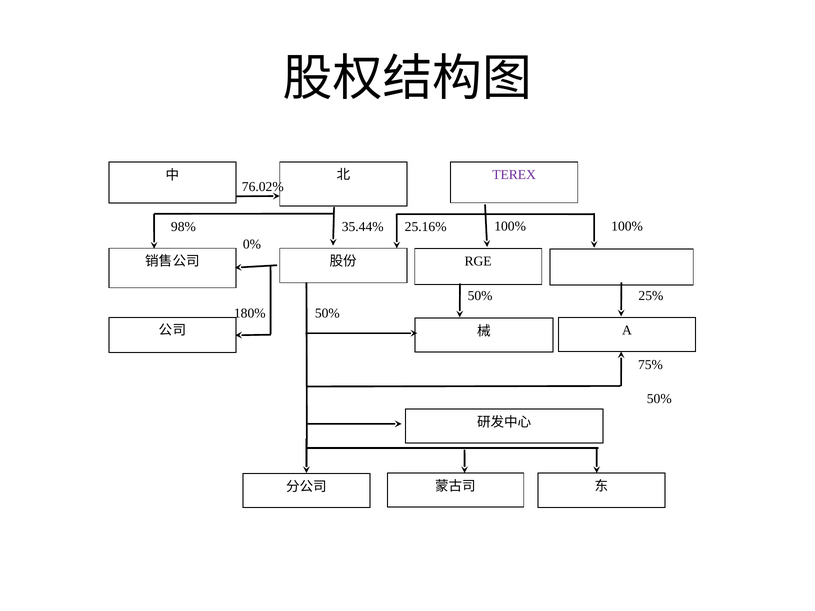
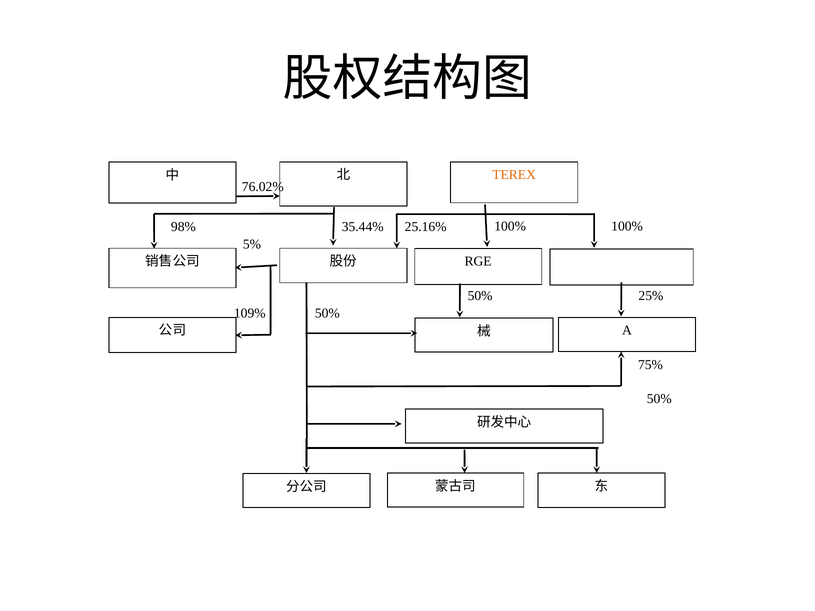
TEREX colour: purple -> orange
0%: 0% -> 5%
180%: 180% -> 109%
